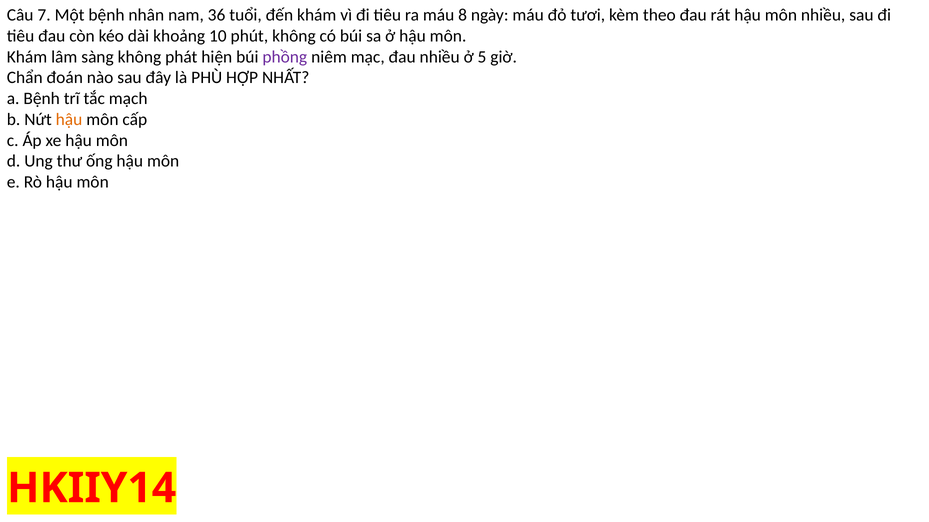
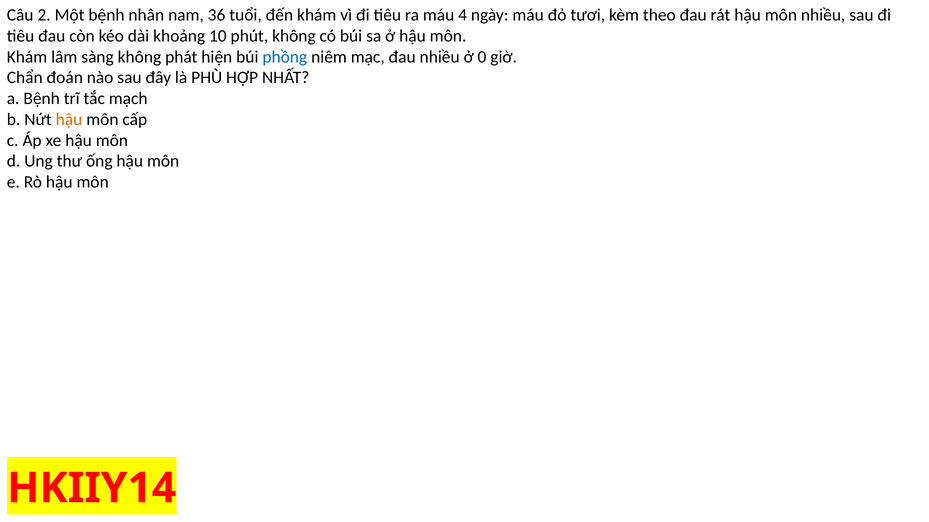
7: 7 -> 2
8: 8 -> 4
phồng colour: purple -> blue
5: 5 -> 0
